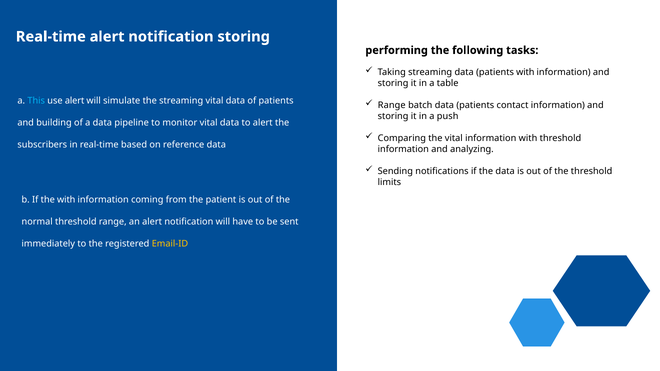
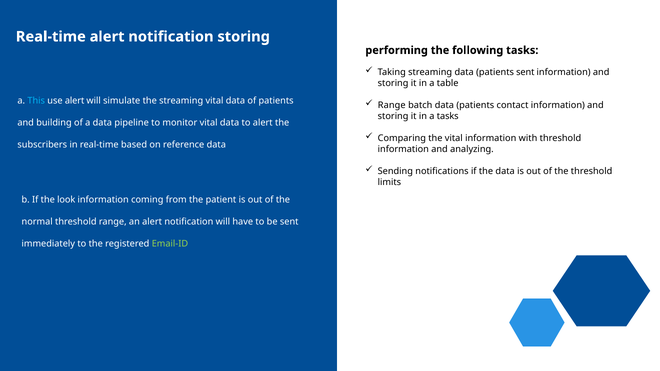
patients with: with -> sent
a push: push -> tasks
the with: with -> look
Email-ID colour: yellow -> light green
